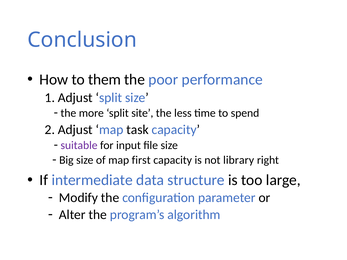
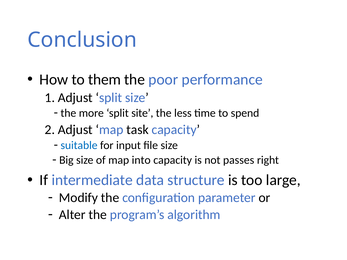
suitable colour: purple -> blue
first: first -> into
library: library -> passes
